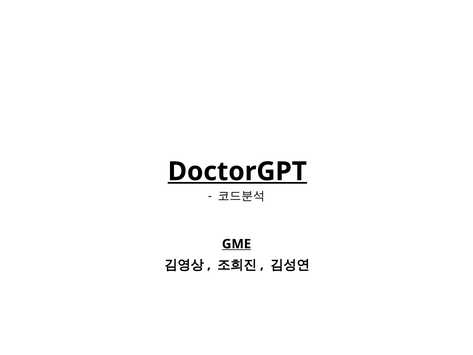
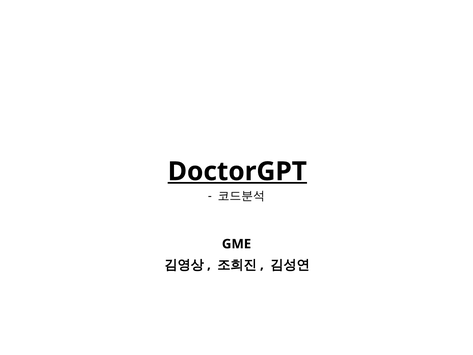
GME underline: present -> none
